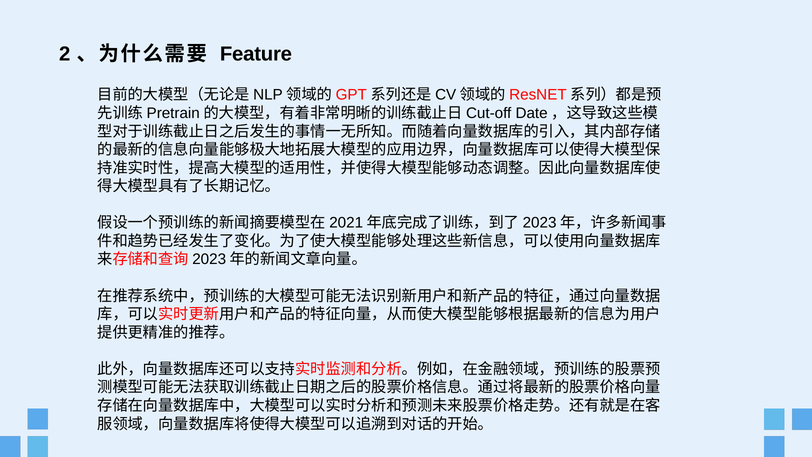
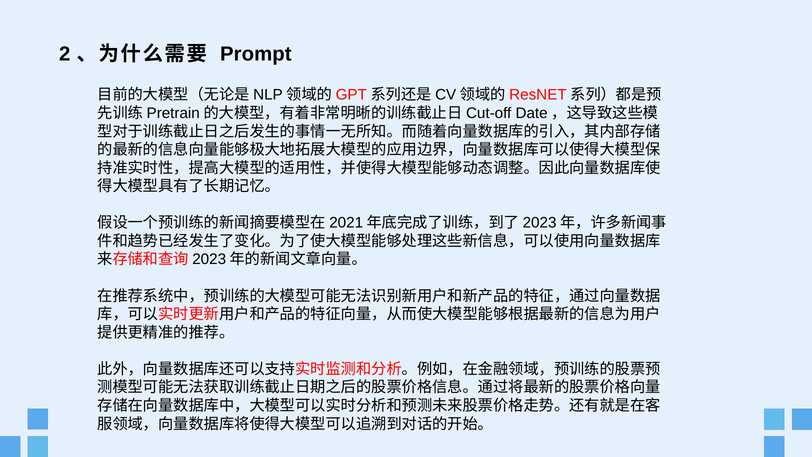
Feature: Feature -> Prompt
